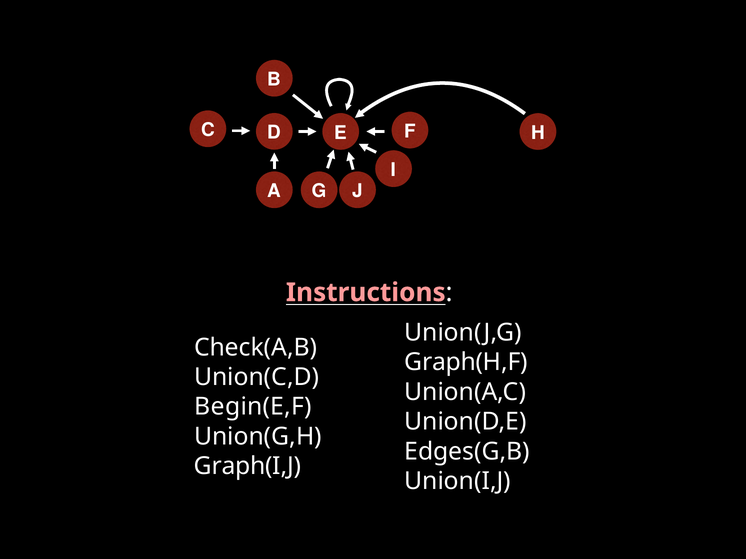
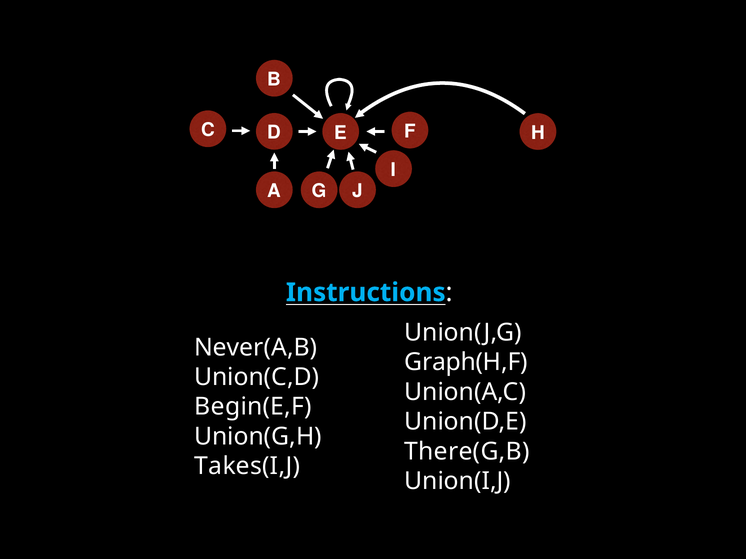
Instructions colour: pink -> light blue
Check(A,B: Check(A,B -> Never(A,B
Edges(G,B: Edges(G,B -> There(G,B
Graph(I,J: Graph(I,J -> Takes(I,J
